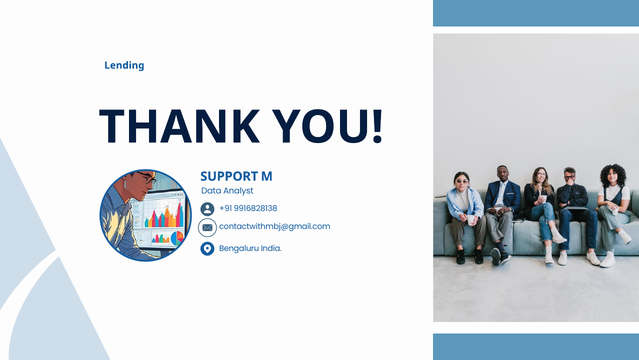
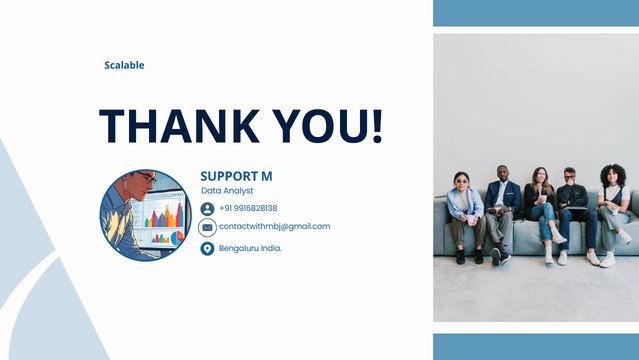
Lending: Lending -> Scalable
